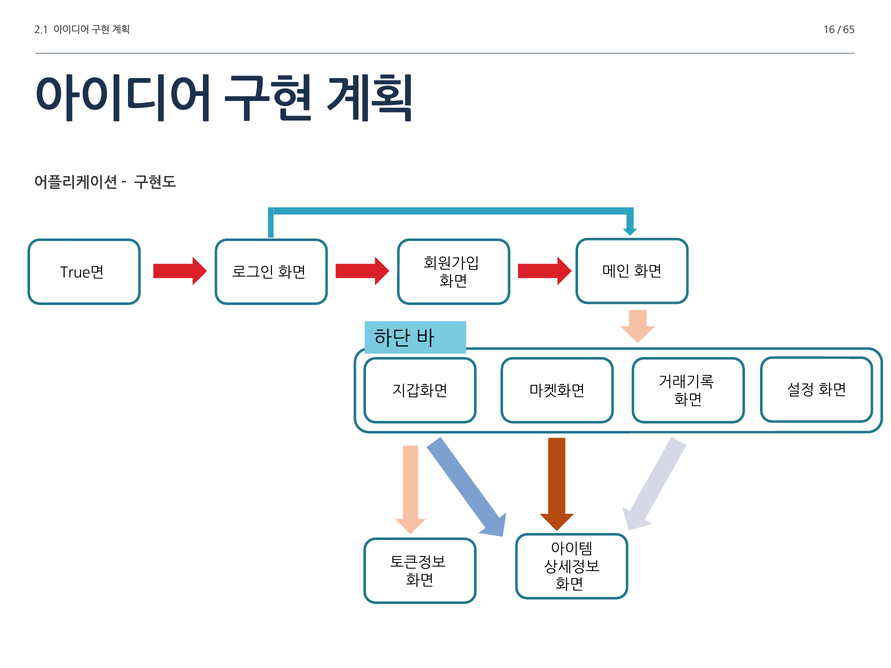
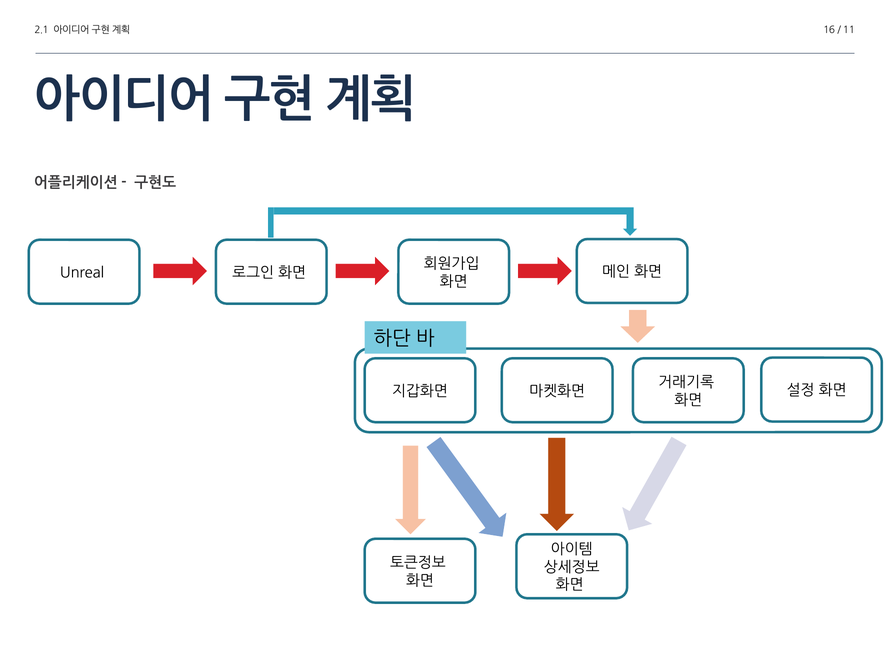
65: 65 -> 11
True면: True면 -> Unreal
